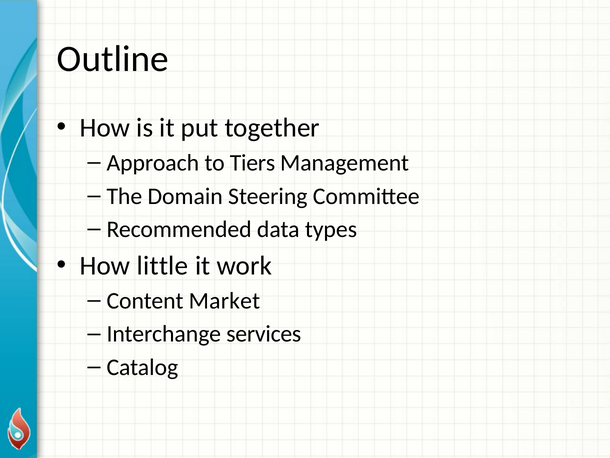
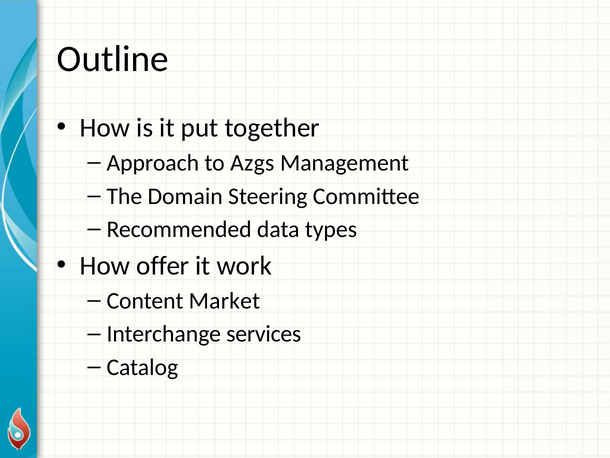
Tiers: Tiers -> Azgs
little: little -> offer
